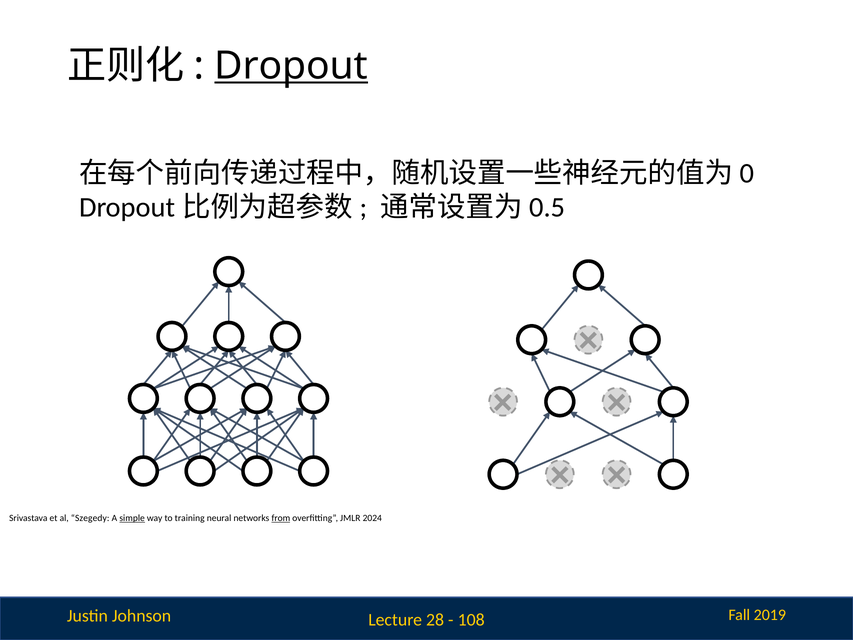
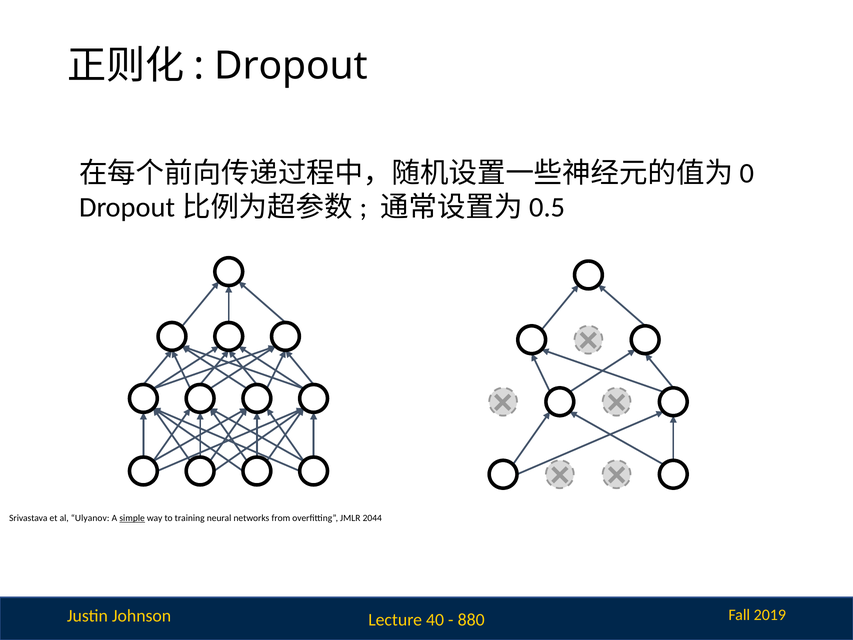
Dropout underline: present -> none
Szegedy: Szegedy -> Ulyanov
from underline: present -> none
2024: 2024 -> 2044
28: 28 -> 40
108: 108 -> 880
